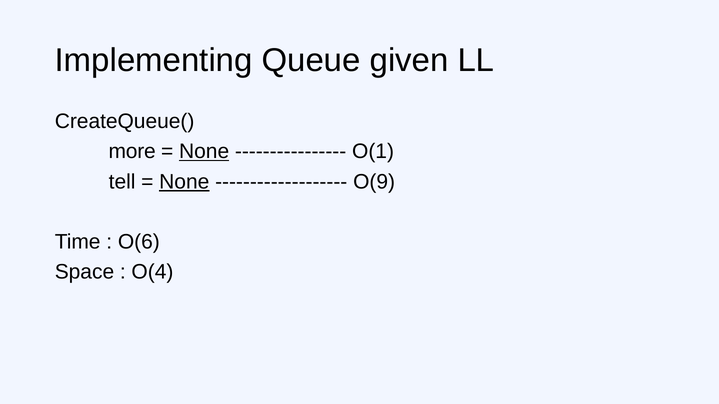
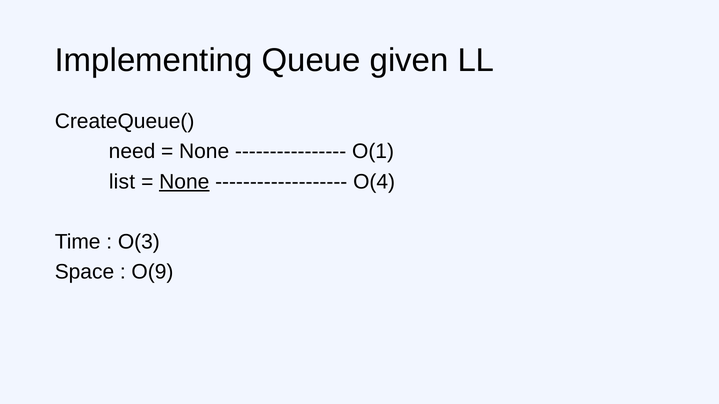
more: more -> need
None at (204, 152) underline: present -> none
tell: tell -> list
O(9: O(9 -> O(4
O(6: O(6 -> O(3
O(4: O(4 -> O(9
